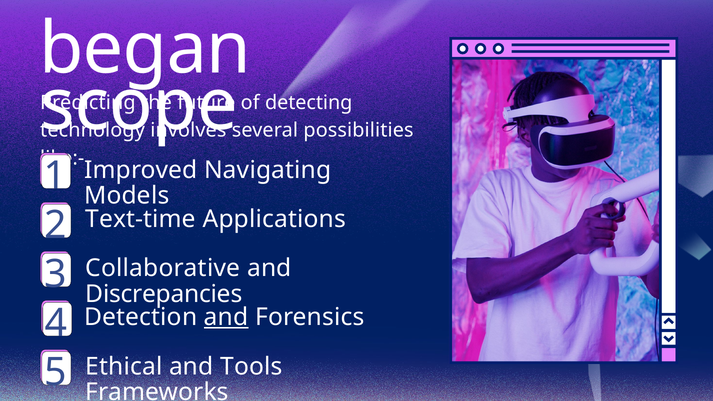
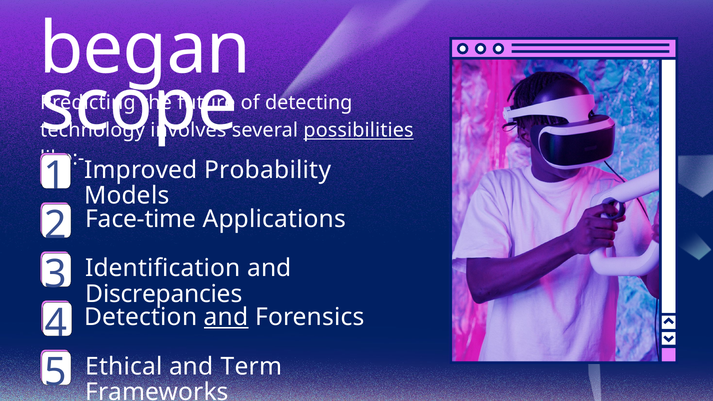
possibilities underline: none -> present
Navigating: Navigating -> Probability
Text-time: Text-time -> Face-time
Collaborative: Collaborative -> Identification
Tools: Tools -> Term
